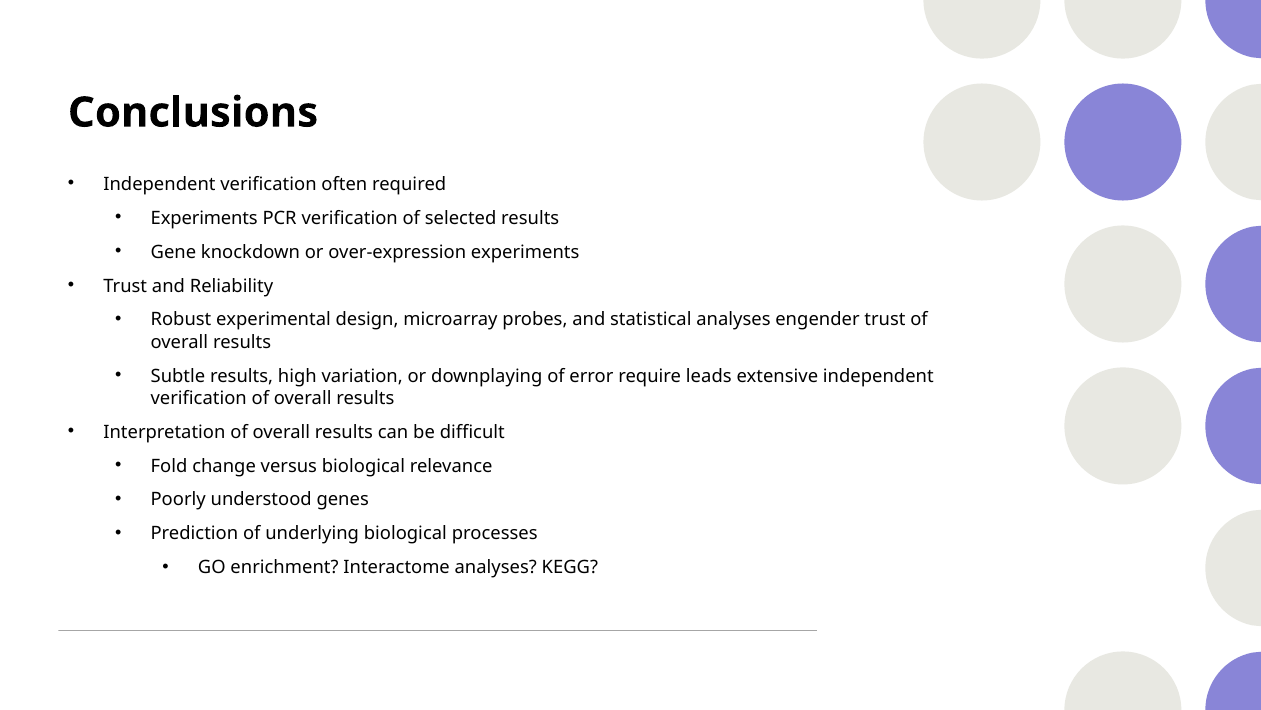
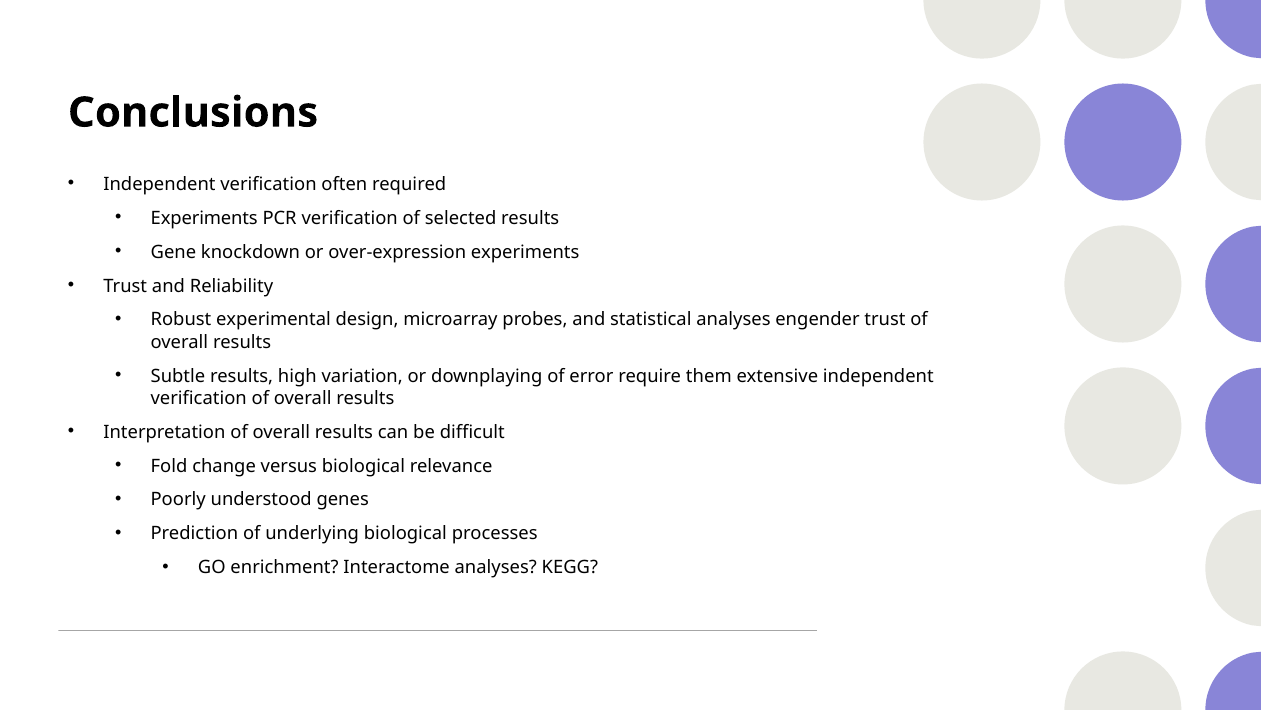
leads: leads -> them
